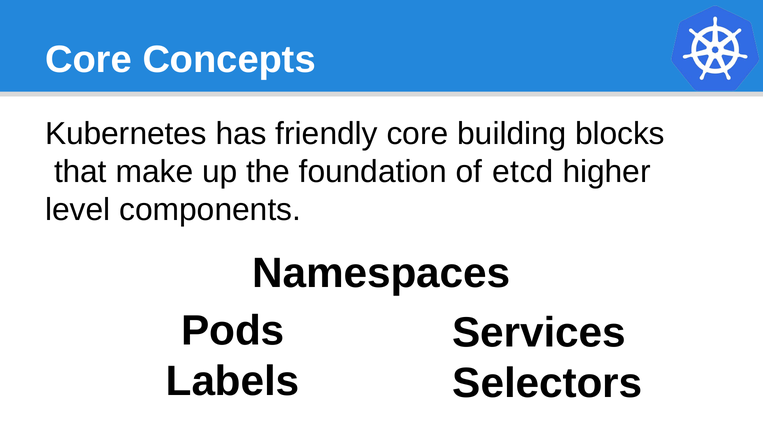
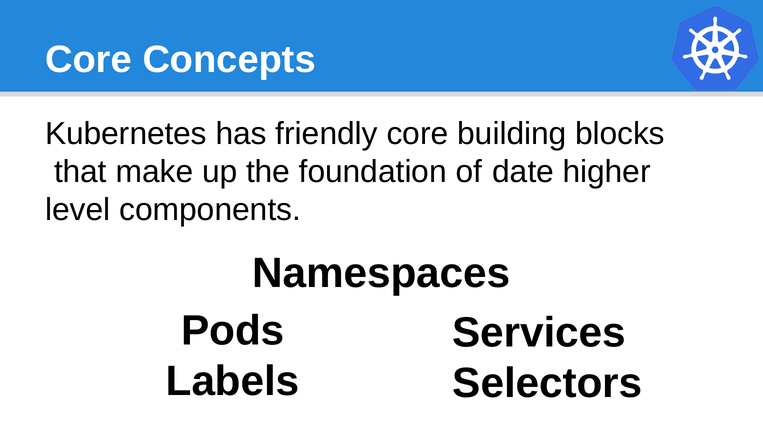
etcd: etcd -> date
